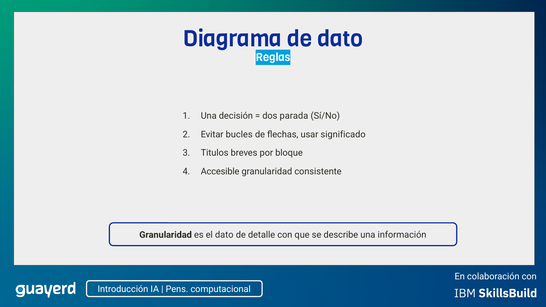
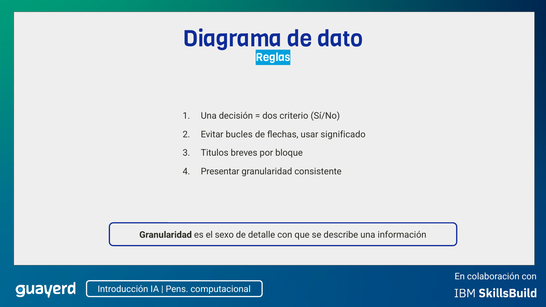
parada: parada -> criterio
Accesible: Accesible -> Presentar
el dato: dato -> sexo
